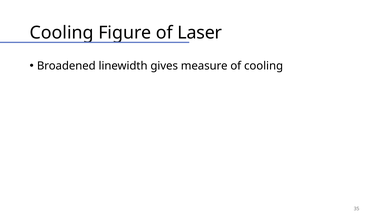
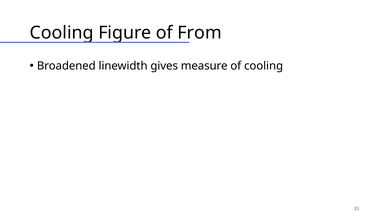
Laser: Laser -> From
